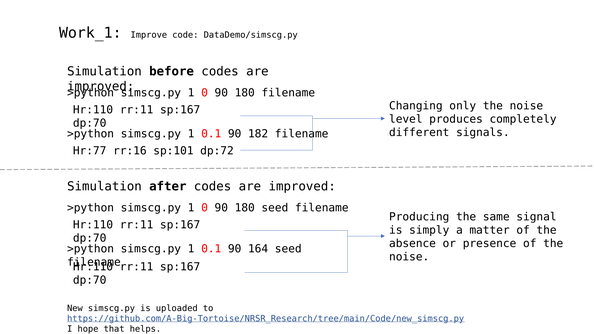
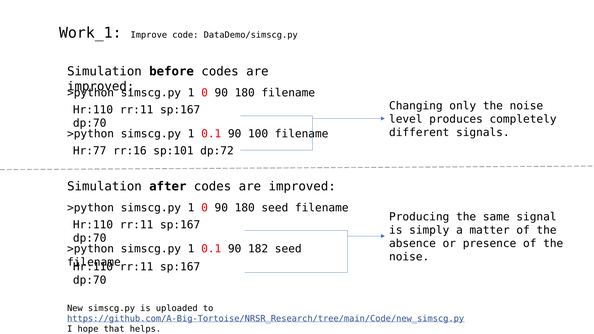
182: 182 -> 100
164: 164 -> 182
